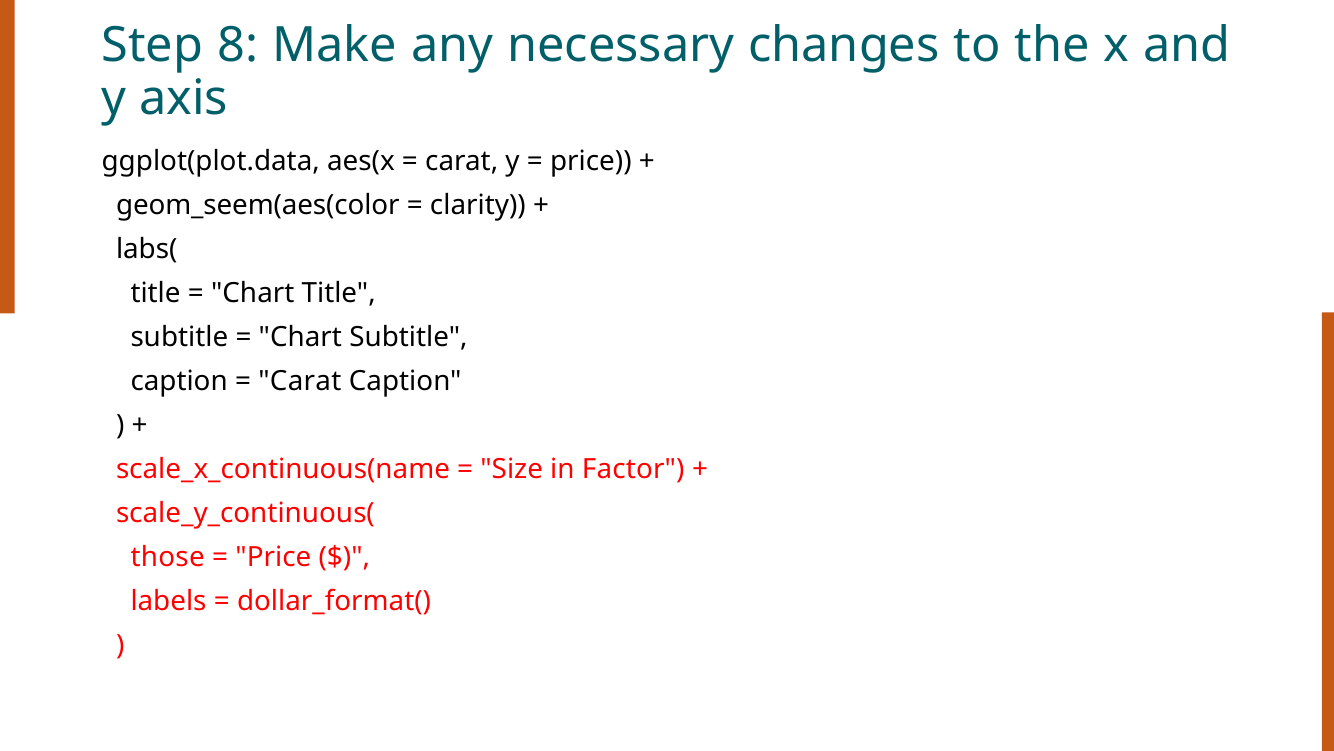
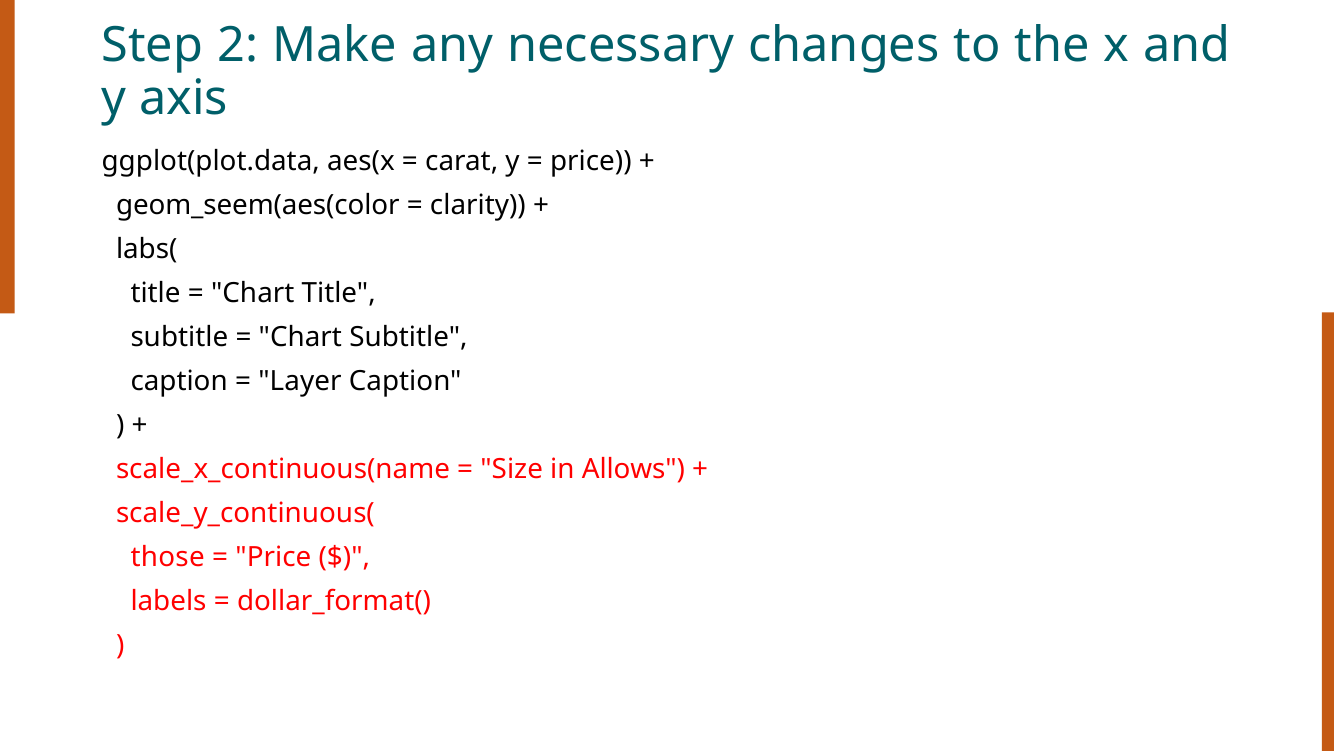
8: 8 -> 2
Carat at (300, 381): Carat -> Layer
Factor: Factor -> Allows
